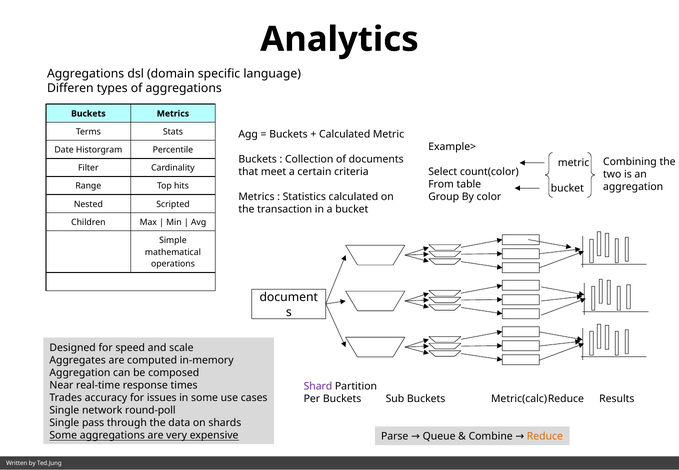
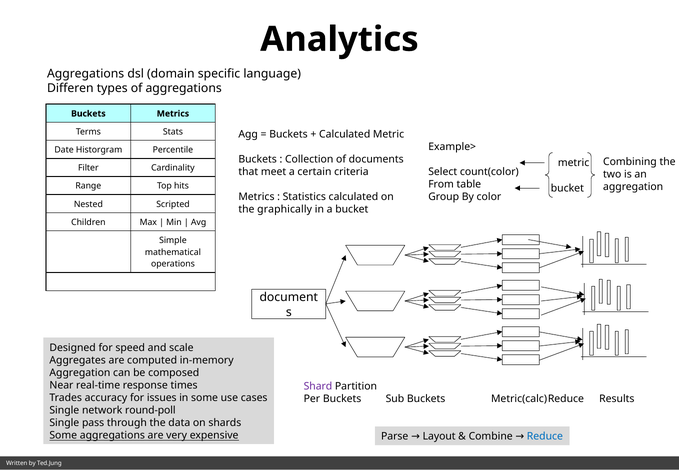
transaction: transaction -> graphically
Queue: Queue -> Layout
Reduce colour: orange -> blue
